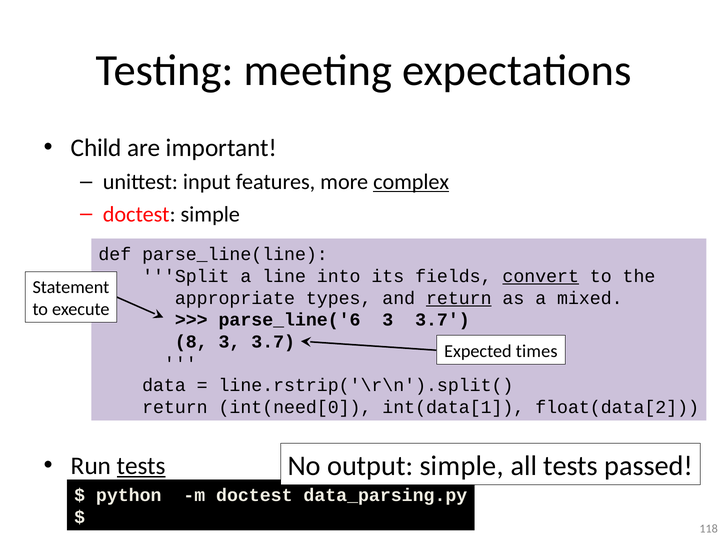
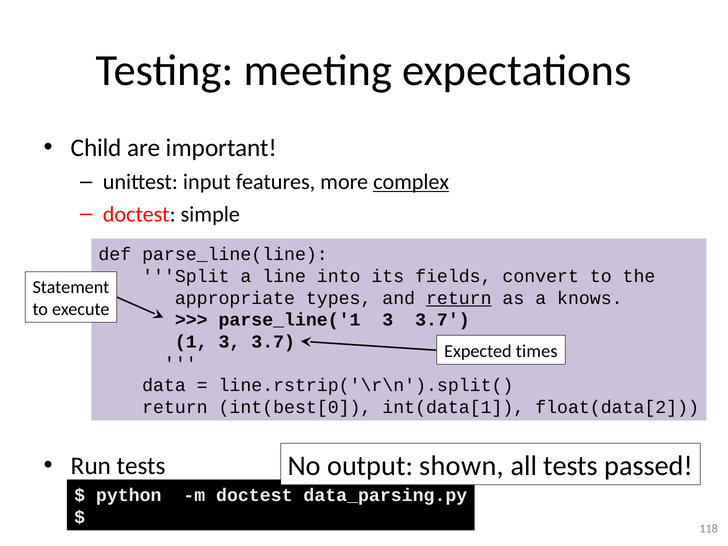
convert underline: present -> none
mixed: mixed -> knows
parse_line('6: parse_line('6 -> parse_line('1
8: 8 -> 1
int(need[0: int(need[0 -> int(best[0
tests at (141, 466) underline: present -> none
output simple: simple -> shown
